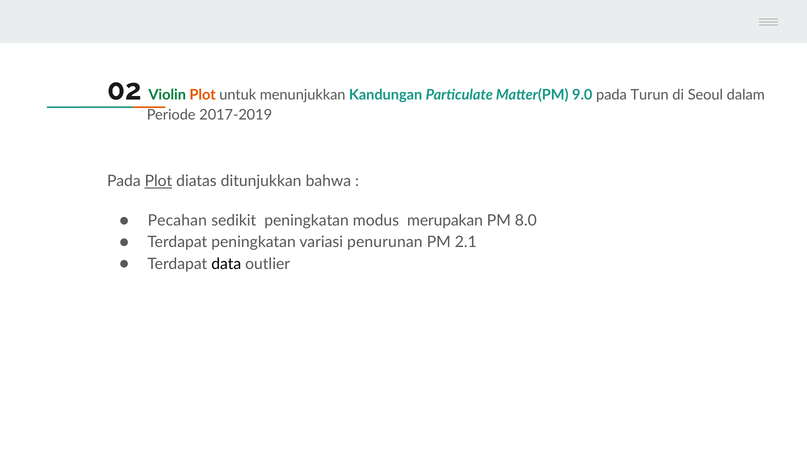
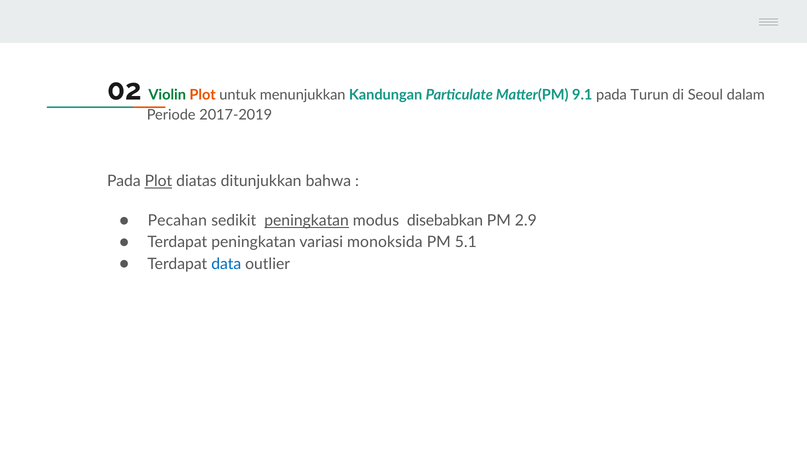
9.0: 9.0 -> 9.1
peningkatan at (307, 221) underline: none -> present
merupakan: merupakan -> disebabkan
8.0: 8.0 -> 2.9
penurunan: penurunan -> monoksida
2.1: 2.1 -> 5.1
data colour: black -> blue
